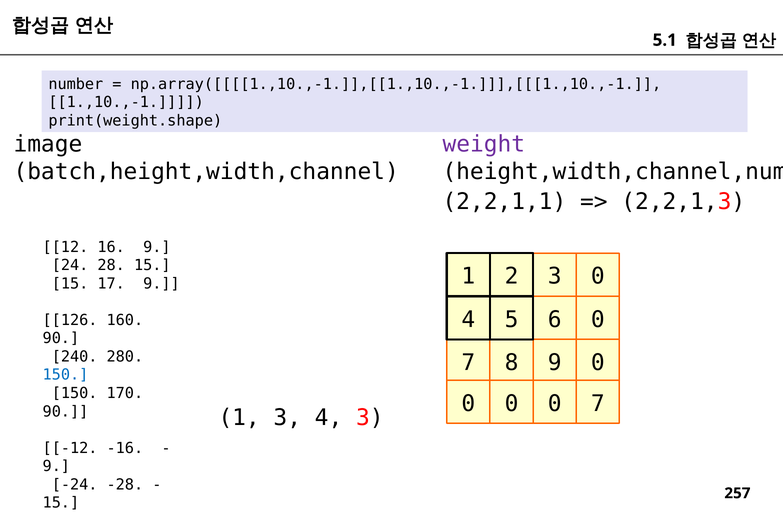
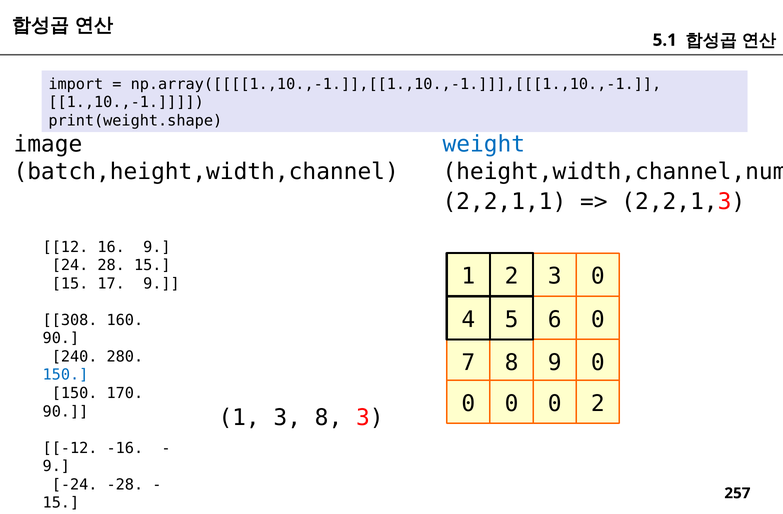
number: number -> import
weight colour: purple -> blue
126: 126 -> 308
0 7: 7 -> 2
1 3 4: 4 -> 8
